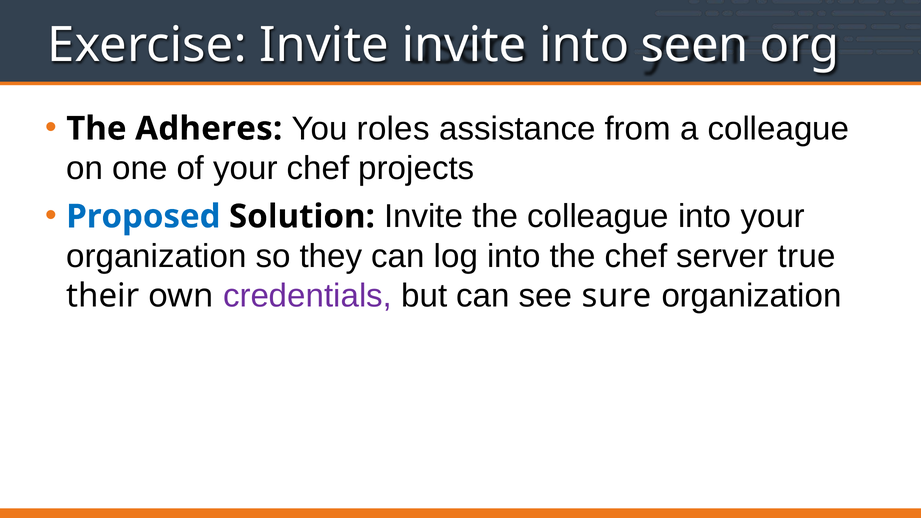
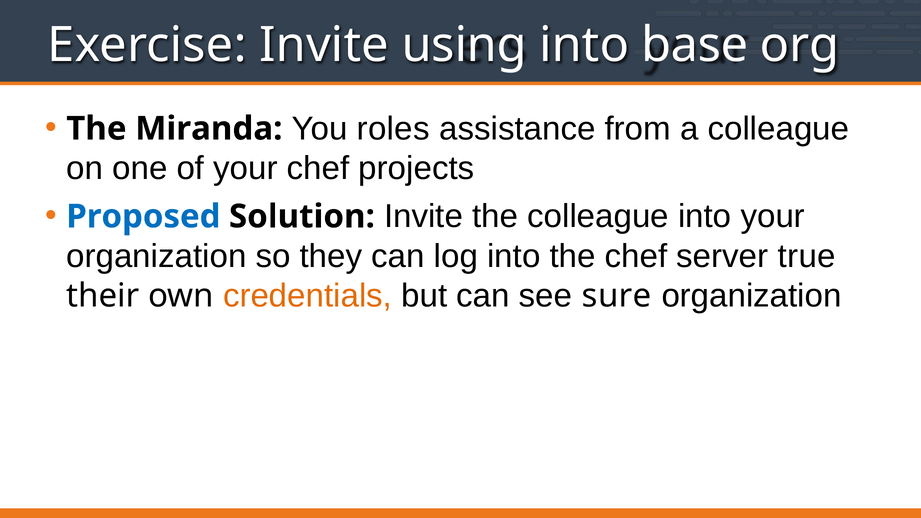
Invite invite: invite -> using
seen: seen -> base
Adheres: Adheres -> Miranda
credentials colour: purple -> orange
